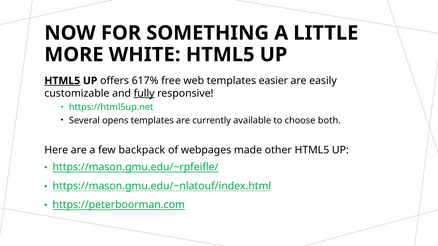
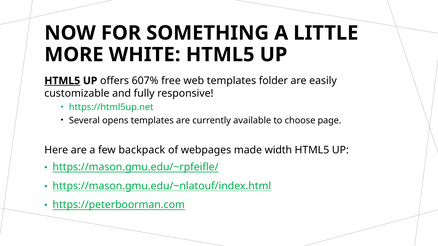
617%: 617% -> 607%
easier: easier -> folder
fully underline: present -> none
both: both -> page
other: other -> width
